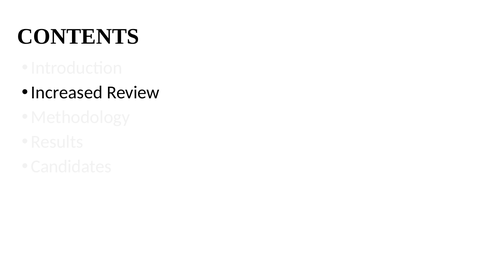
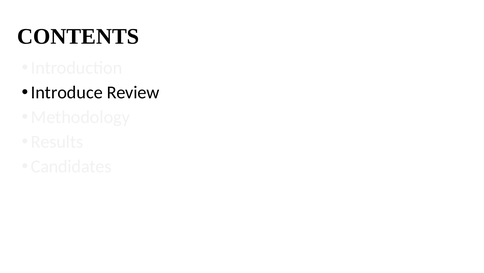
Increased: Increased -> Introduce
